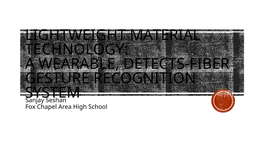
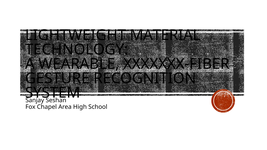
DETECTS-FIBER: DETECTS-FIBER -> XXXXXXX-FIBER
